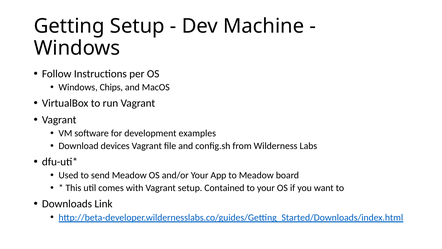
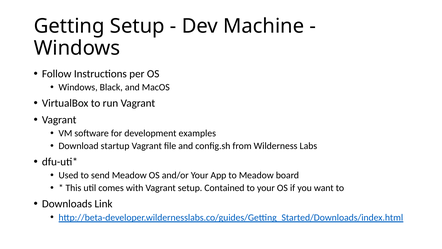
Chips: Chips -> Black
devices: devices -> startup
